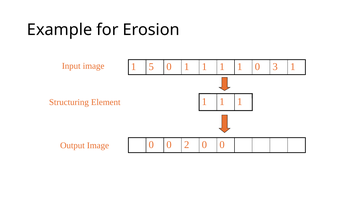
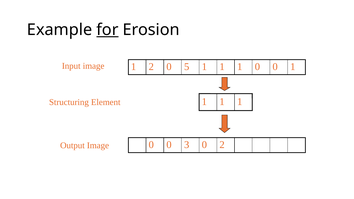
for underline: none -> present
1 5: 5 -> 2
0 1: 1 -> 5
1 0 3: 3 -> 0
2: 2 -> 3
0 at (222, 145): 0 -> 2
